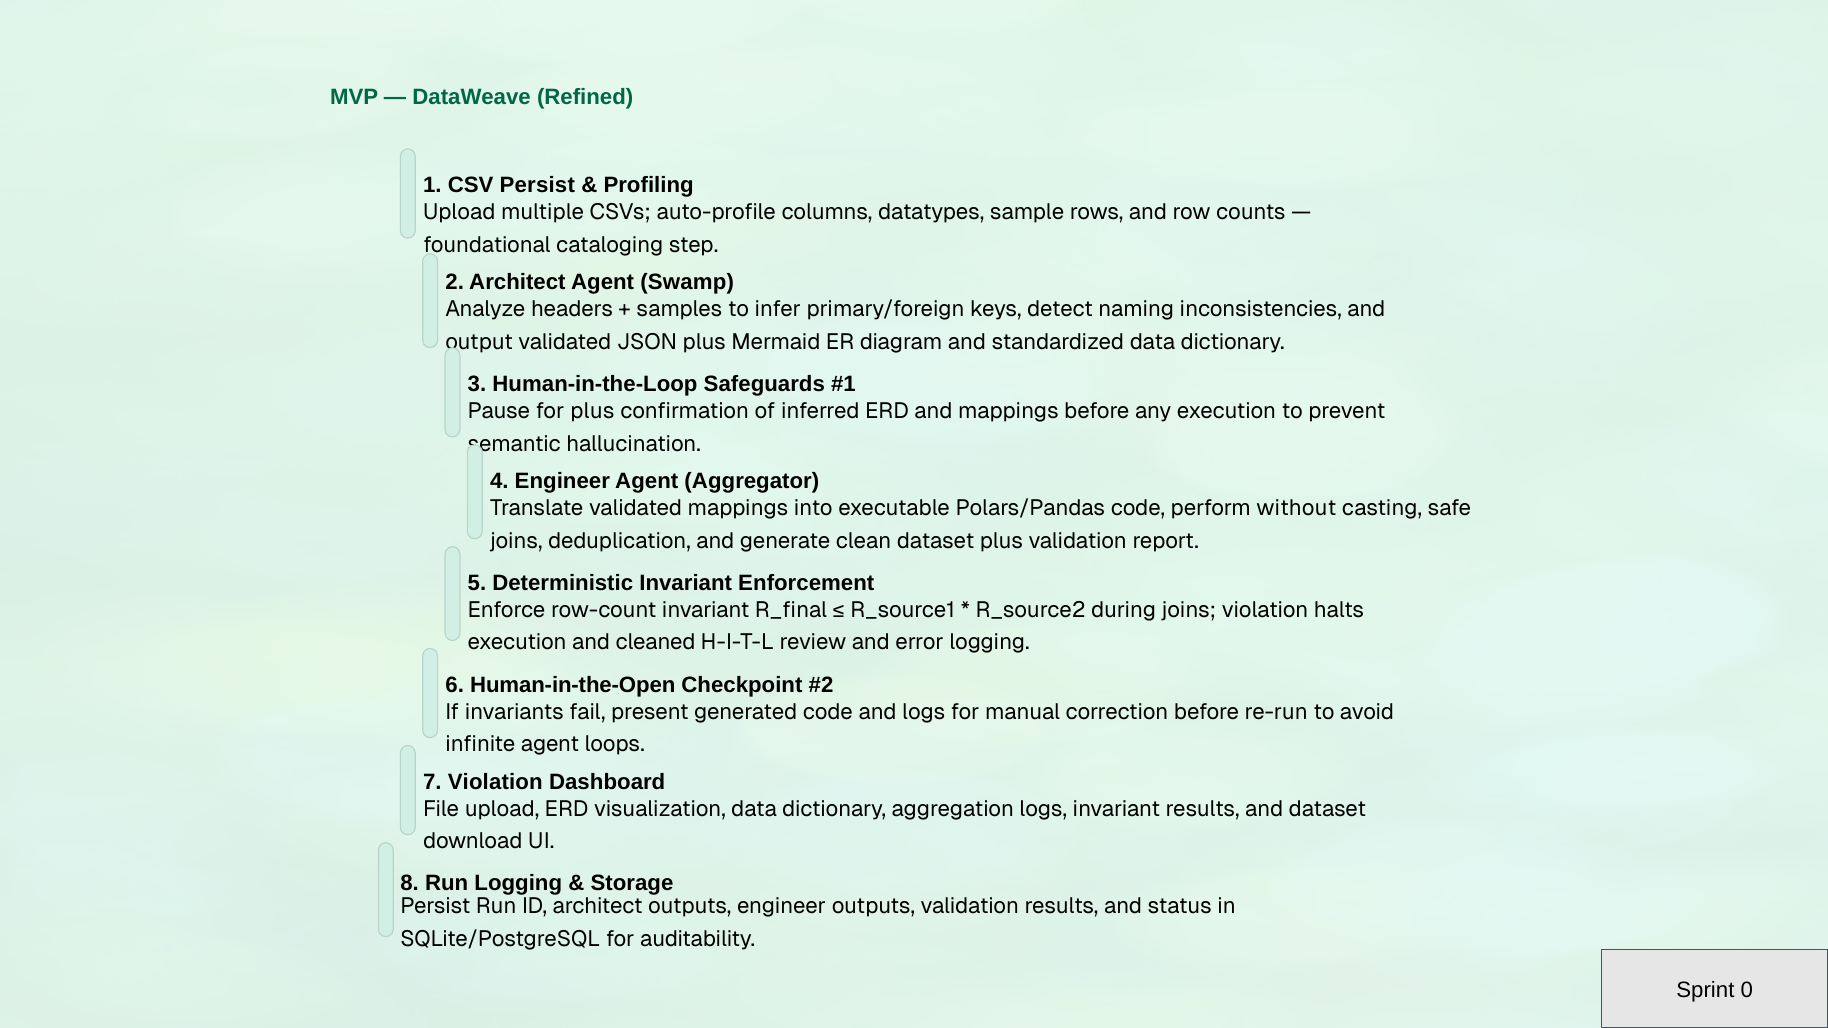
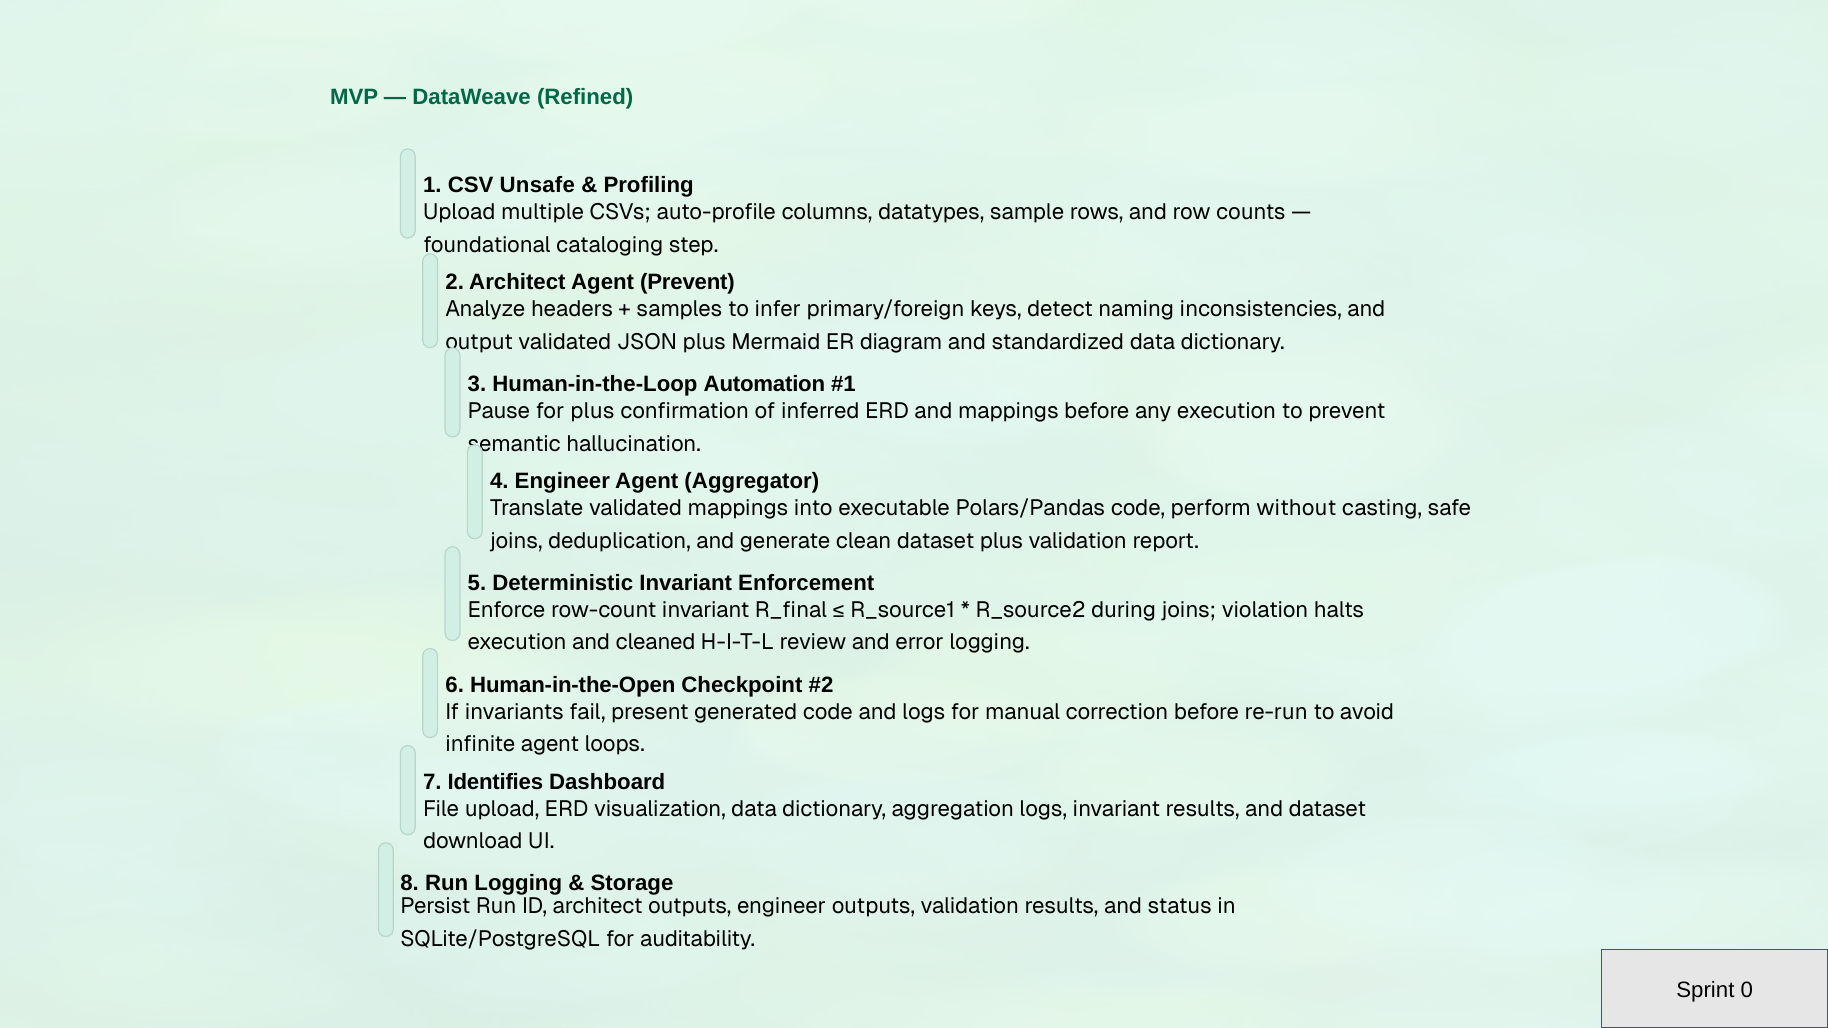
CSV Persist: Persist -> Unsafe
Agent Swamp: Swamp -> Prevent
Safeguards: Safeguards -> Automation
7 Violation: Violation -> Identifies
